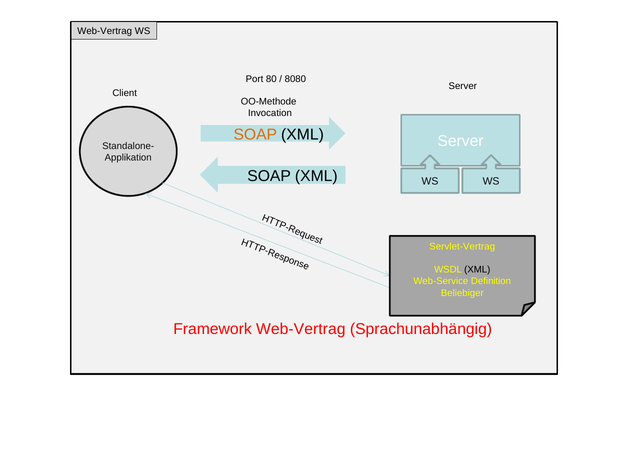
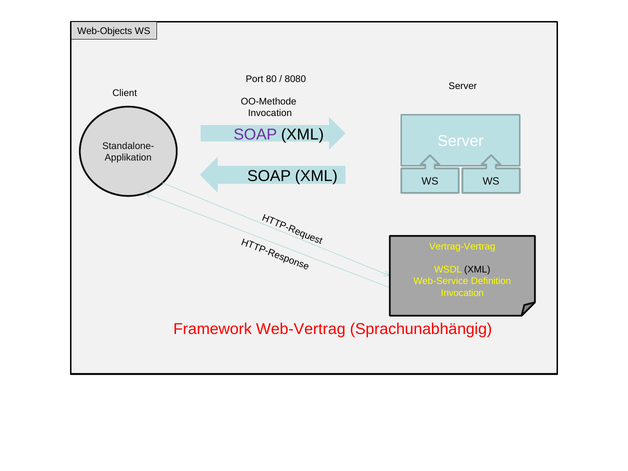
Web-Vertrag at (105, 31): Web-Vertrag -> Web-Objects
SOAP at (255, 135) colour: orange -> purple
Servlet-Vertrag: Servlet-Vertrag -> Vertrag-Vertrag
Beliebiger at (462, 293): Beliebiger -> Invocation
